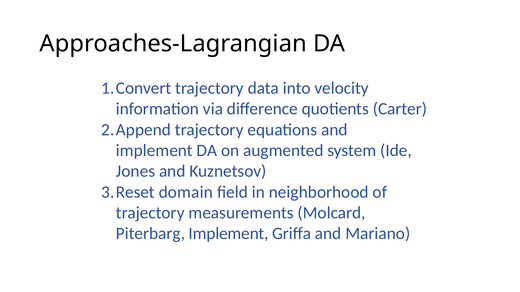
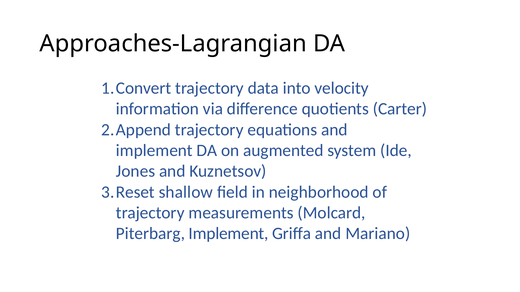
domain: domain -> shallow
